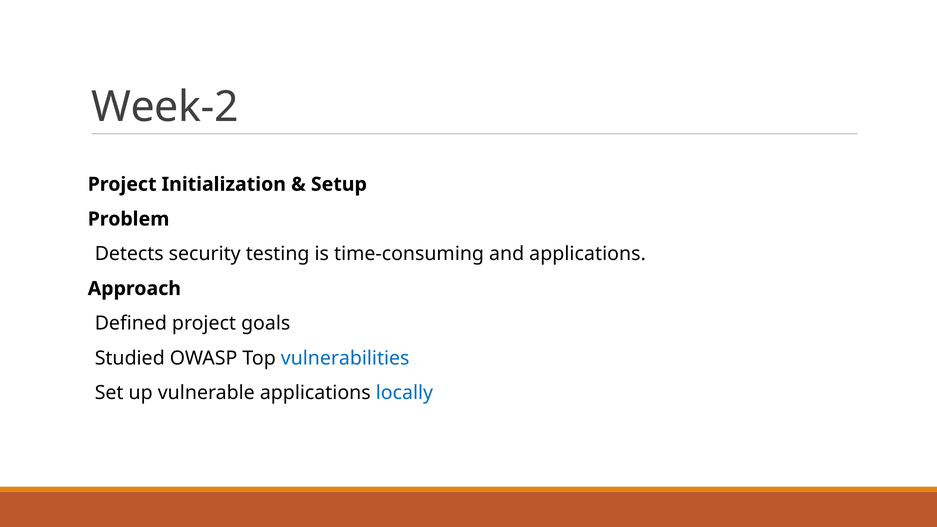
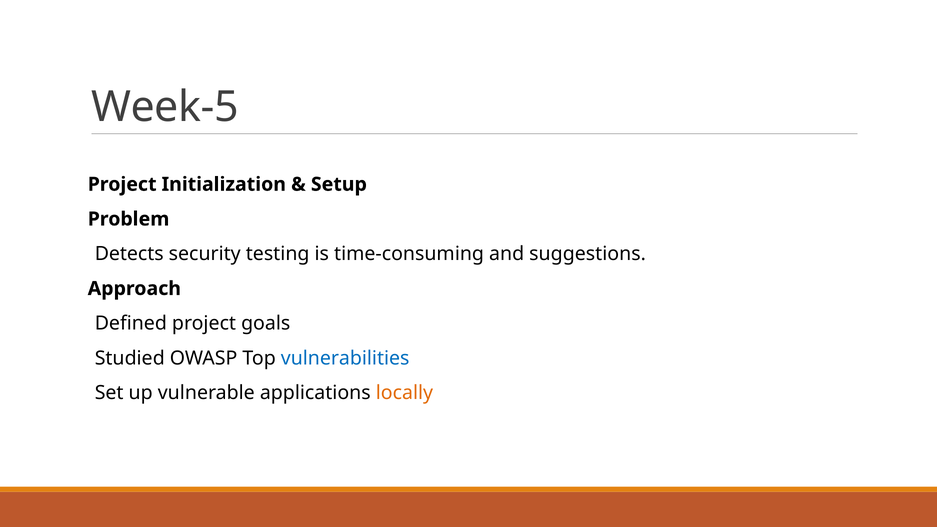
Week-2: Week-2 -> Week-5
and applications: applications -> suggestions
locally colour: blue -> orange
